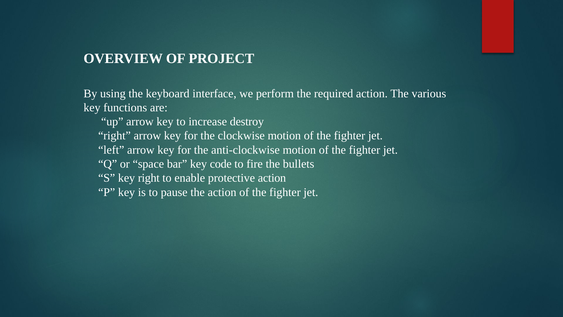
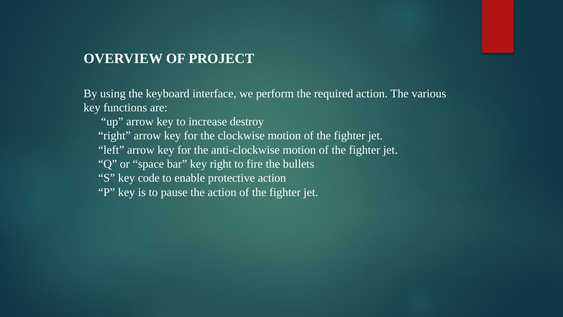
key code: code -> right
key right: right -> code
